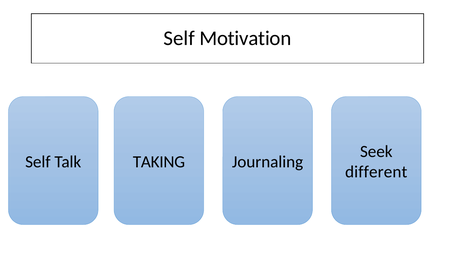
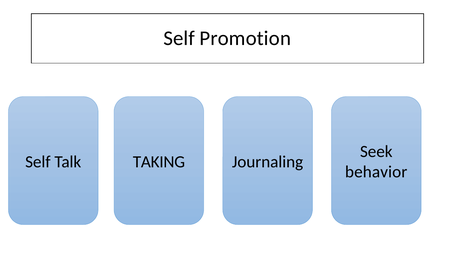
Motivation: Motivation -> Promotion
different: different -> behavior
